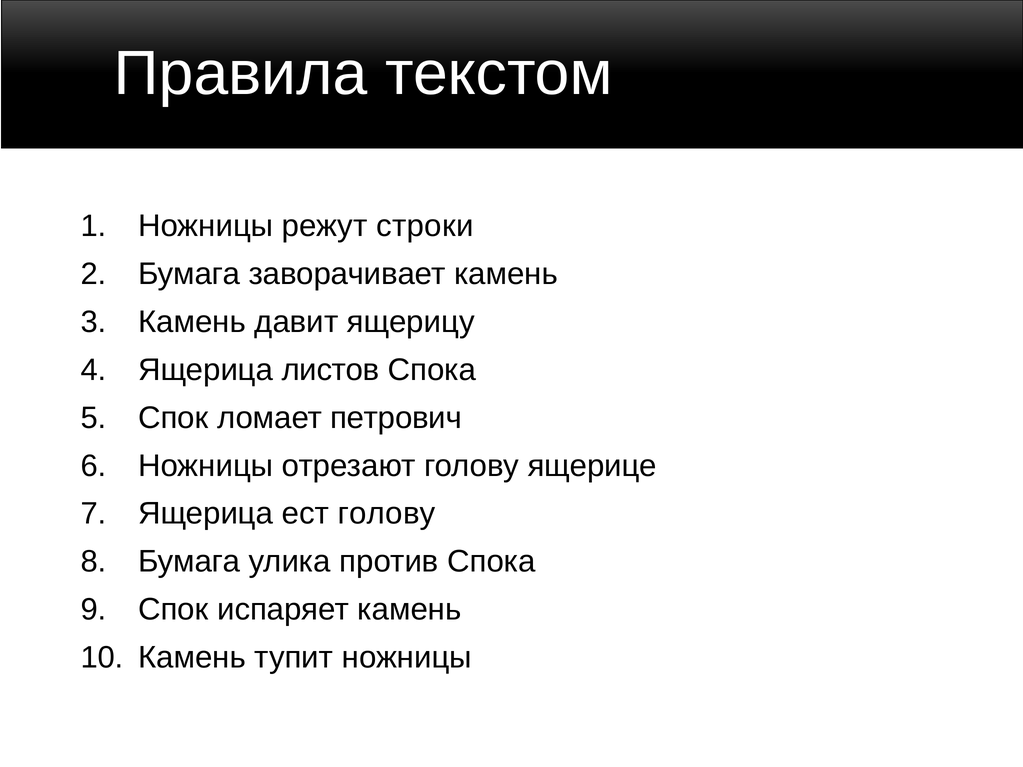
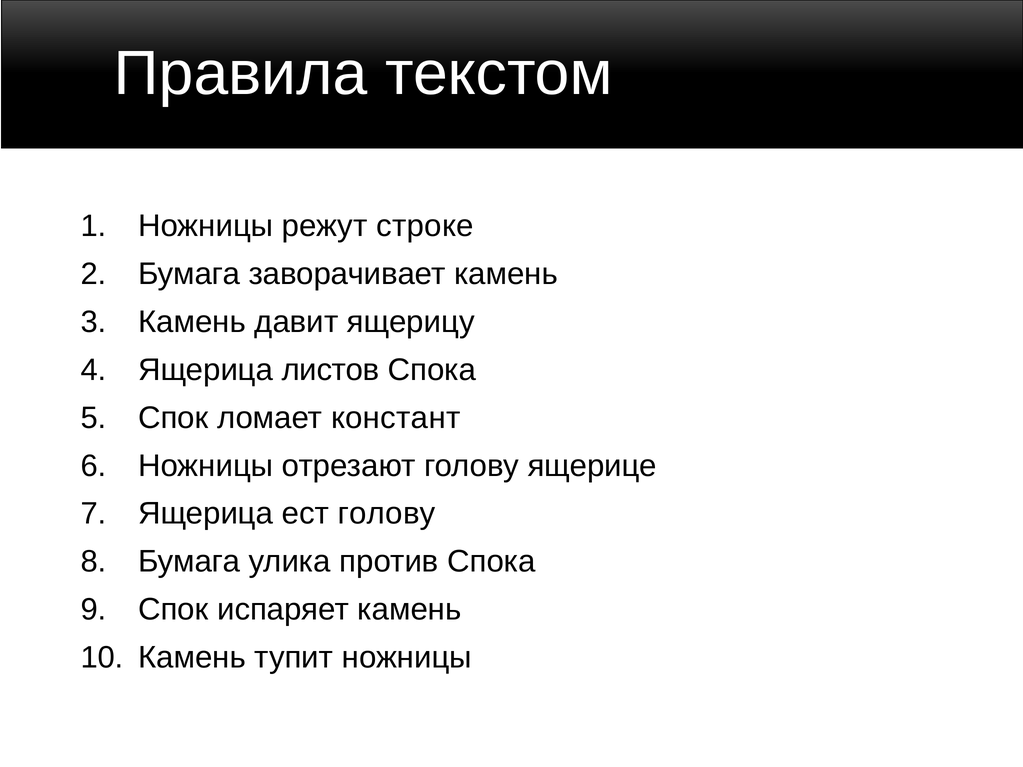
строки: строки -> строке
петрович: петрович -> констант
